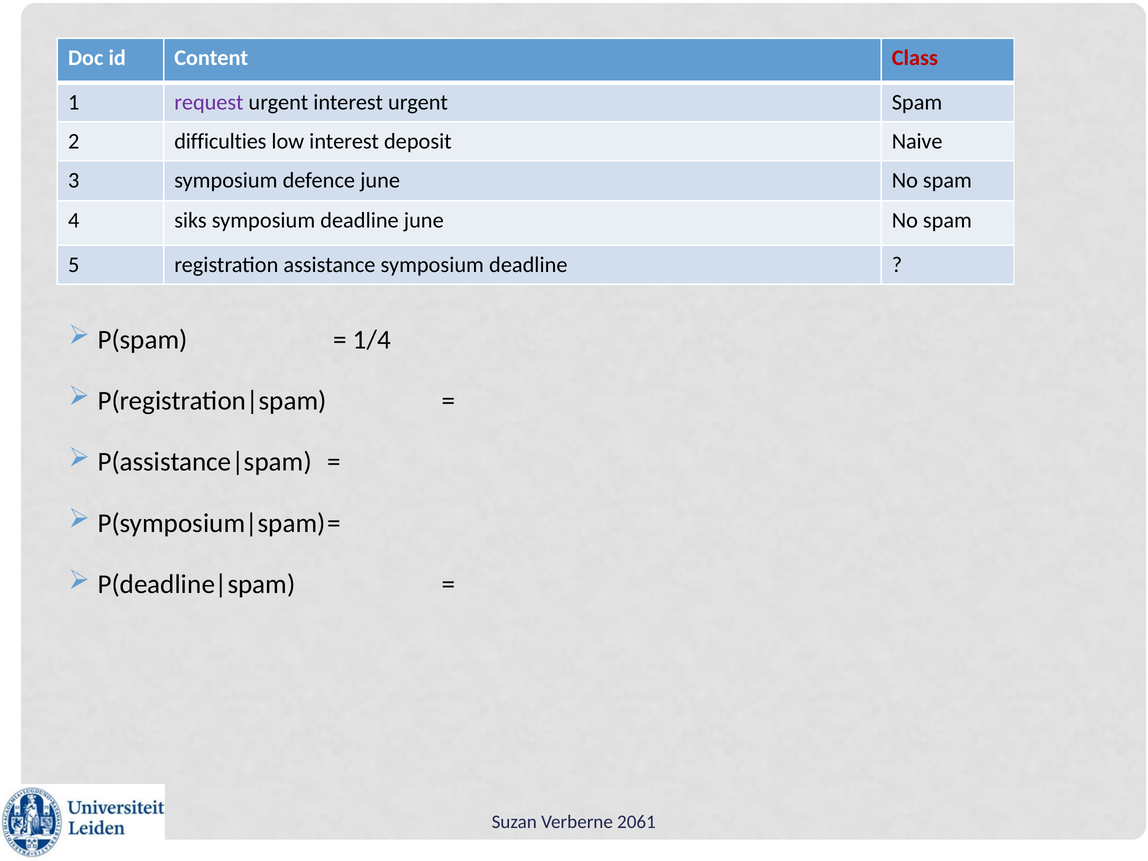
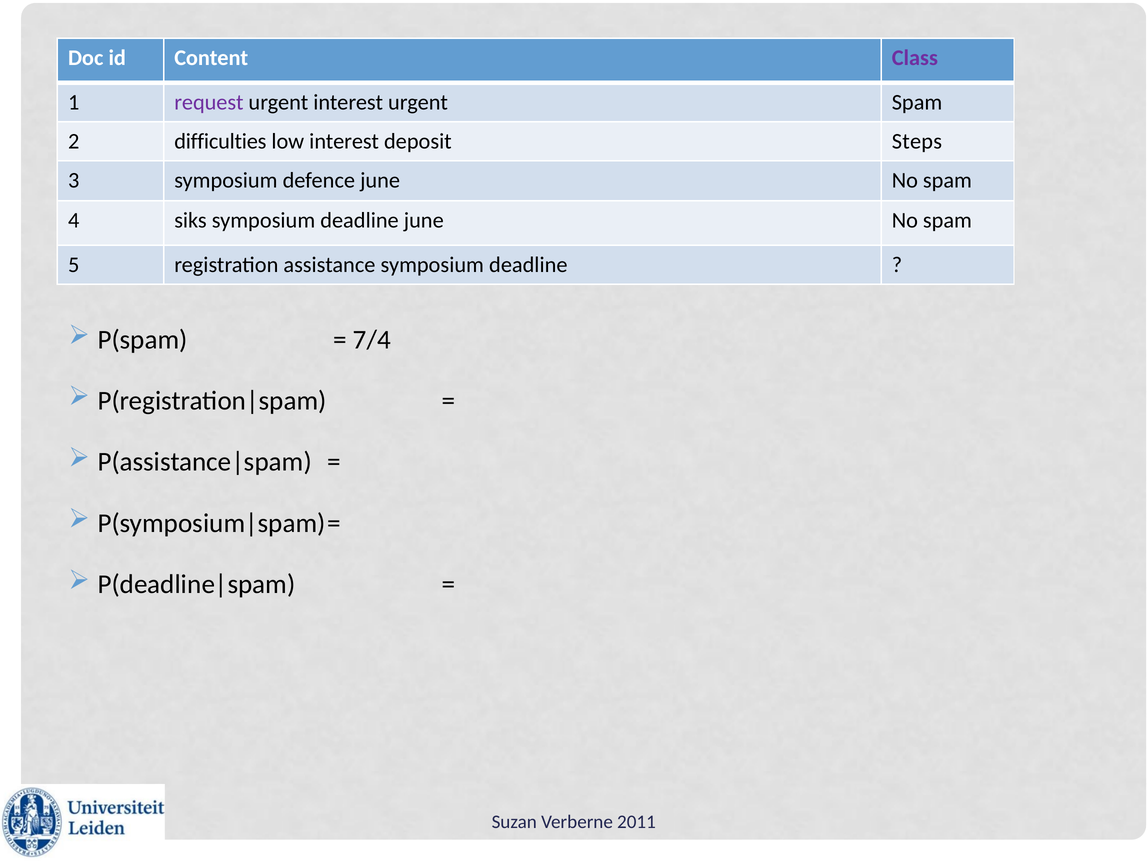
Class colour: red -> purple
Naive: Naive -> Steps
1/4: 1/4 -> 7/4
2061: 2061 -> 2011
